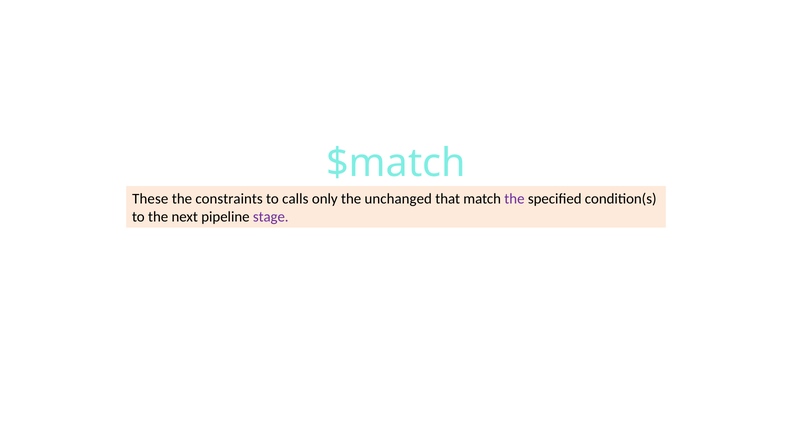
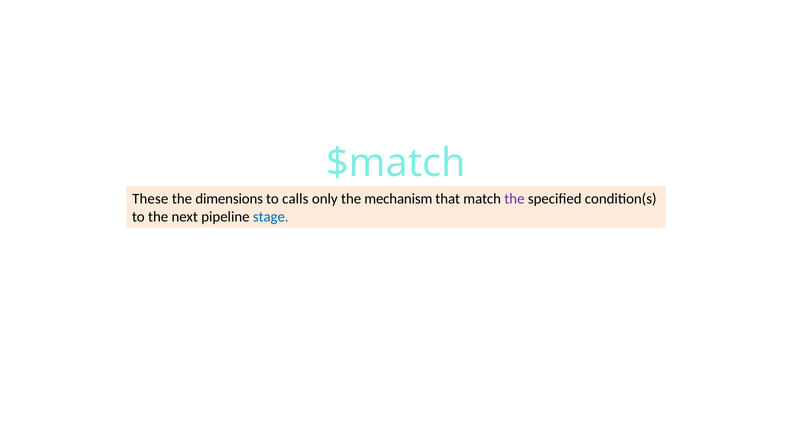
constraints: constraints -> dimensions
unchanged: unchanged -> mechanism
stage colour: purple -> blue
